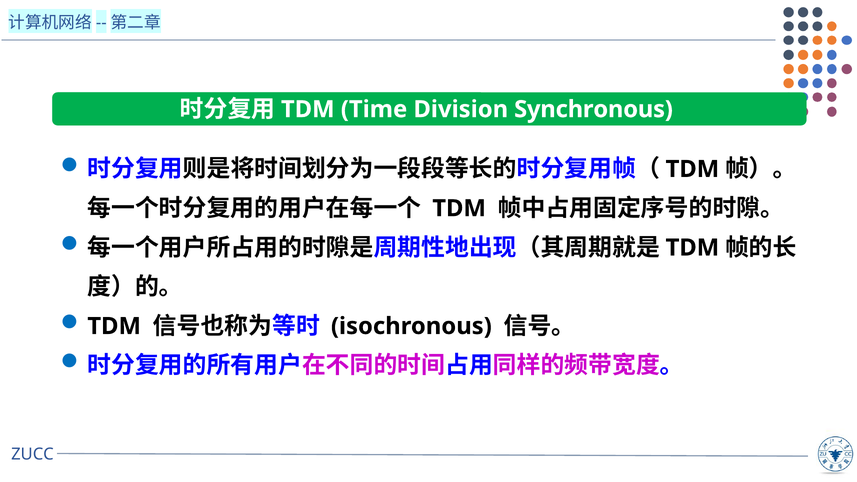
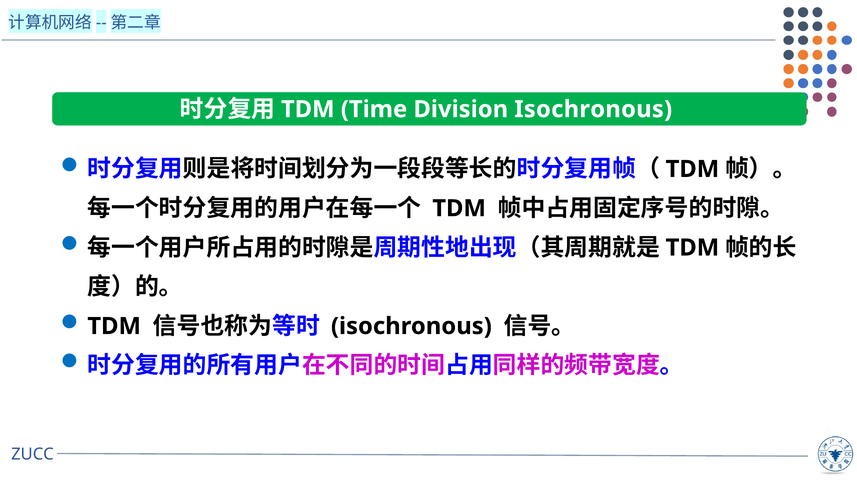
Division Synchronous: Synchronous -> Isochronous
